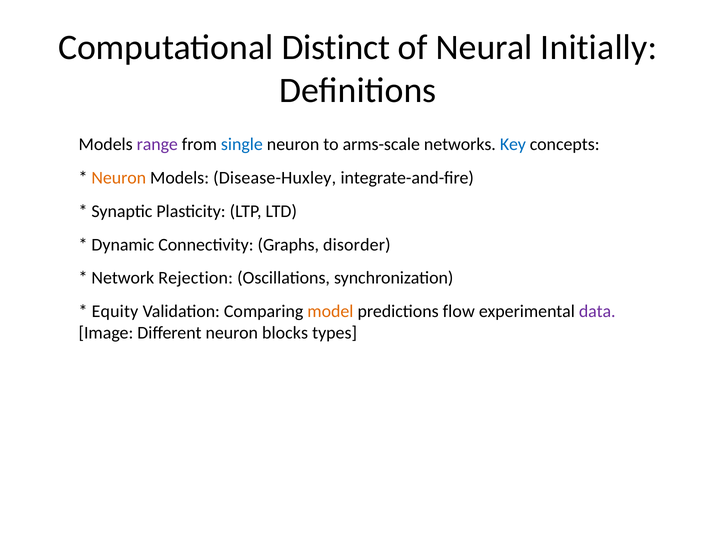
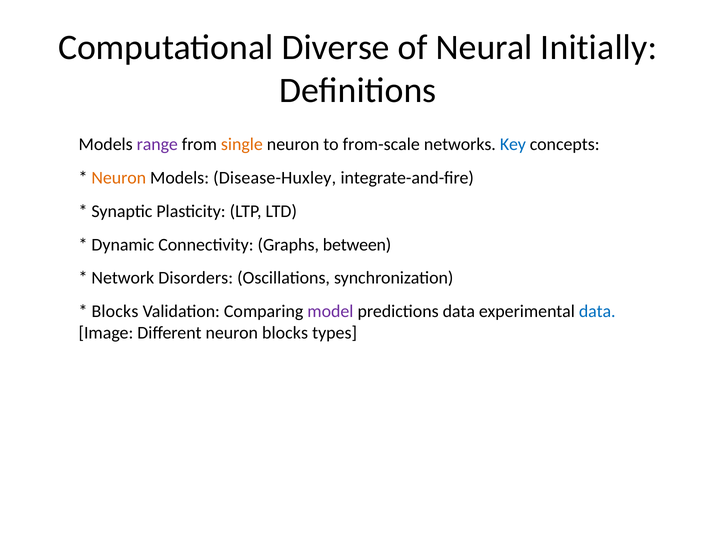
Distinct: Distinct -> Diverse
single colour: blue -> orange
arms-scale: arms-scale -> from-scale
disorder: disorder -> between
Rejection: Rejection -> Disorders
Equity at (115, 311): Equity -> Blocks
model colour: orange -> purple
predictions flow: flow -> data
data at (597, 311) colour: purple -> blue
